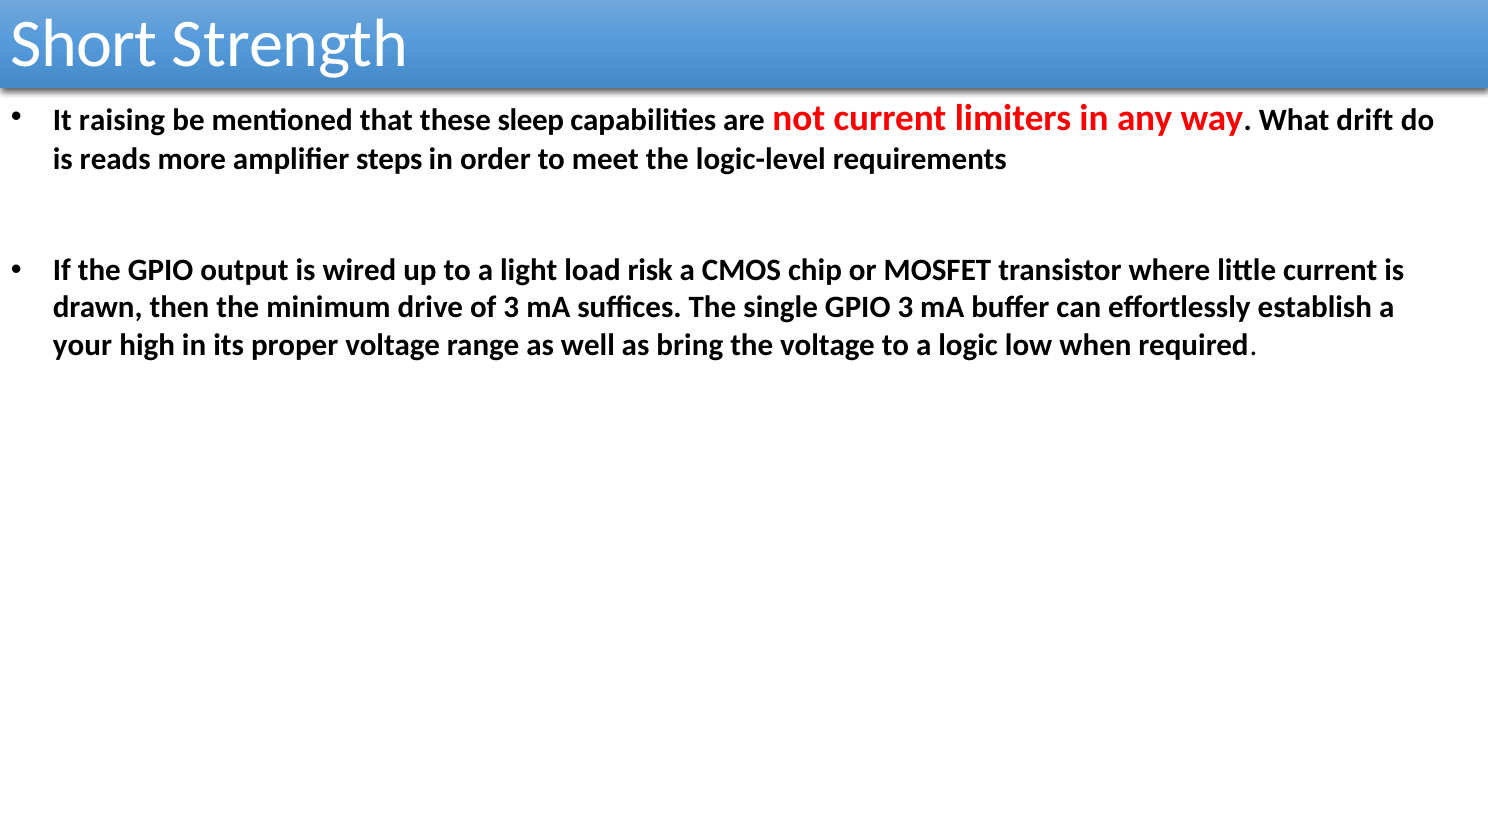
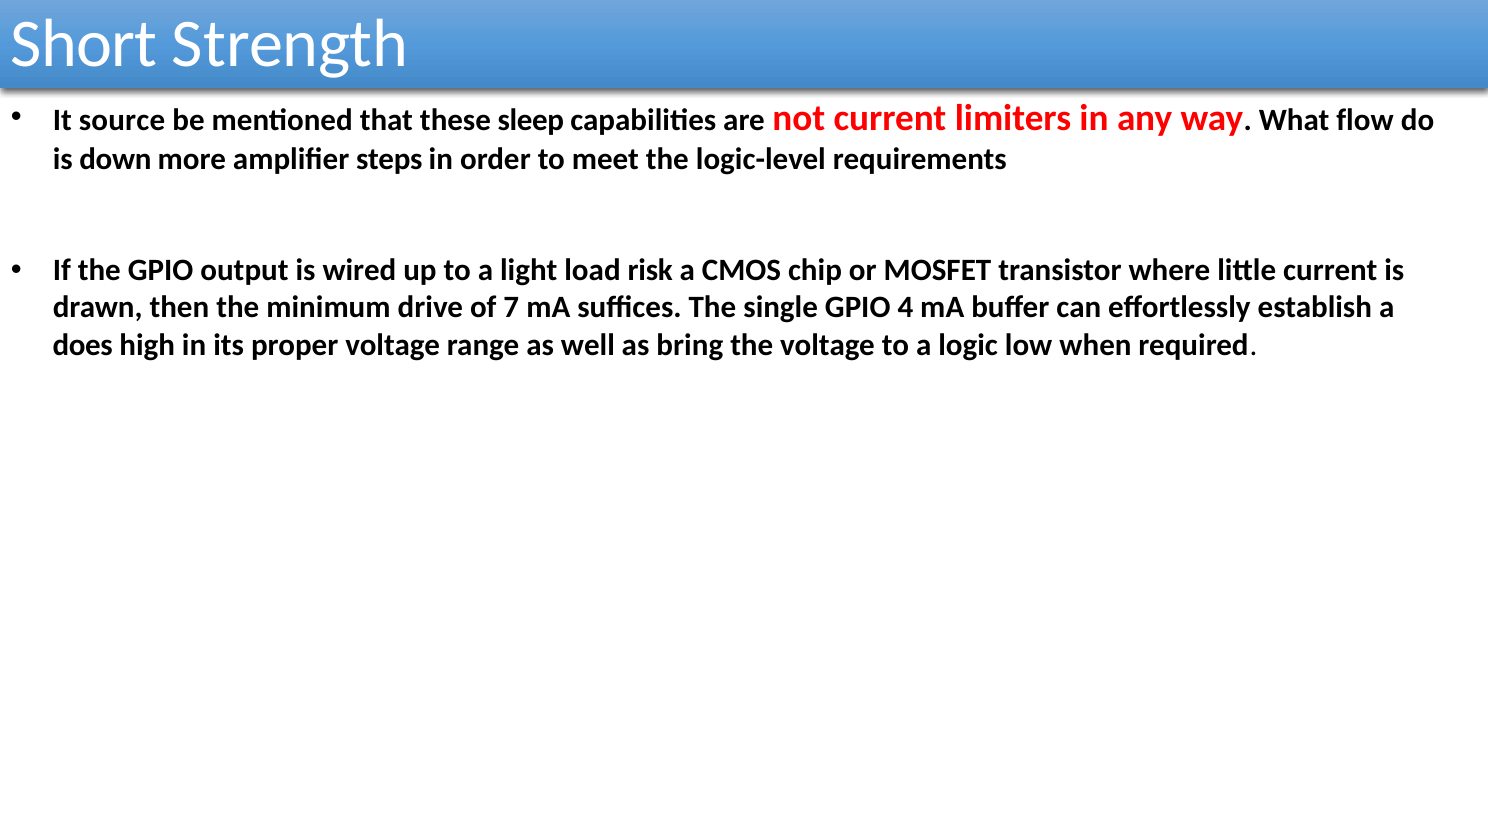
raising: raising -> source
drift: drift -> flow
reads: reads -> down
of 3: 3 -> 7
GPIO 3: 3 -> 4
your: your -> does
